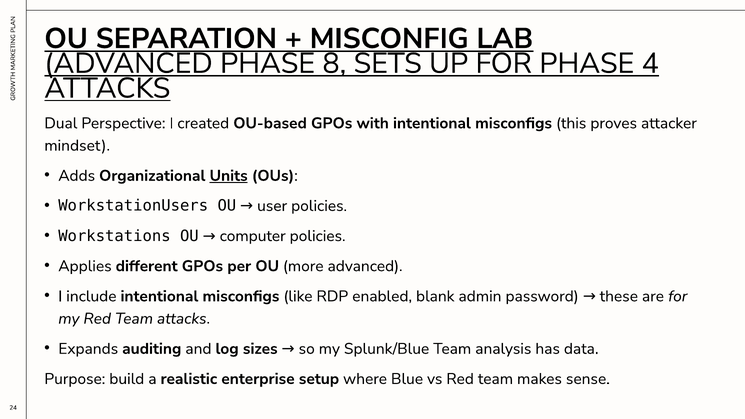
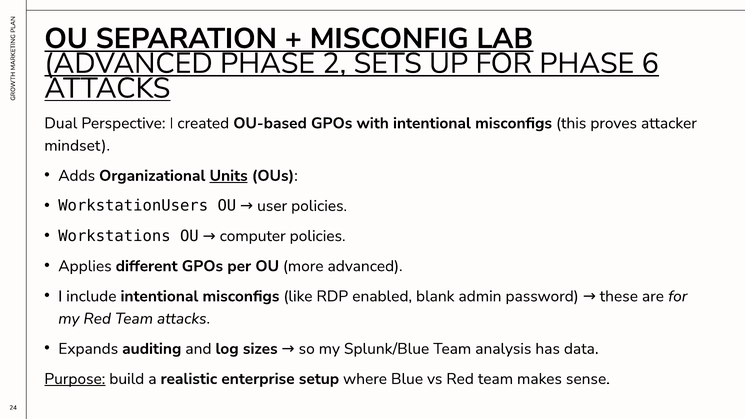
8: 8 -> 2
4: 4 -> 6
Purpose underline: none -> present
